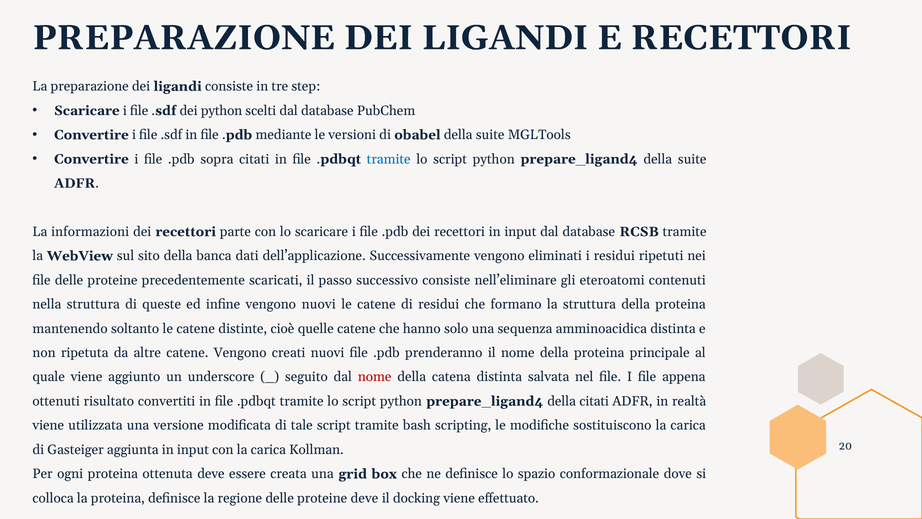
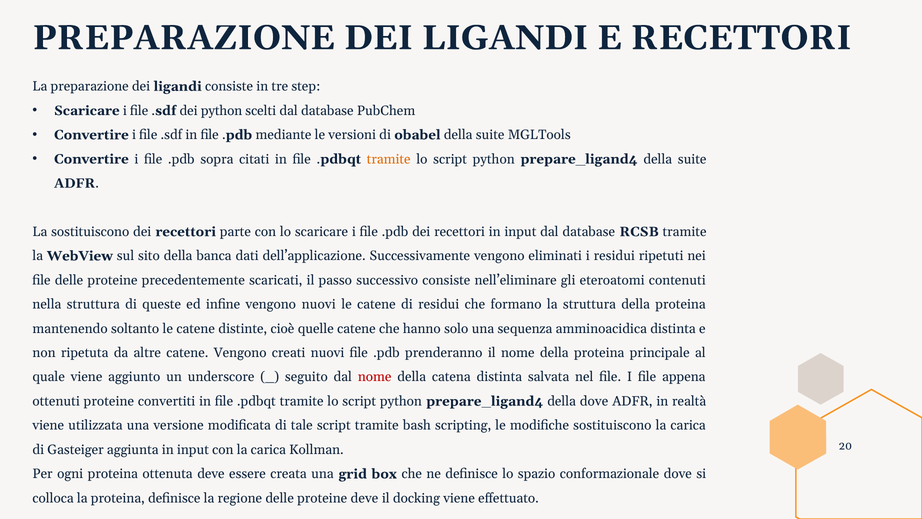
tramite at (389, 159) colour: blue -> orange
La informazioni: informazioni -> sostituiscono
ottenuti risultato: risultato -> proteine
della citati: citati -> dove
